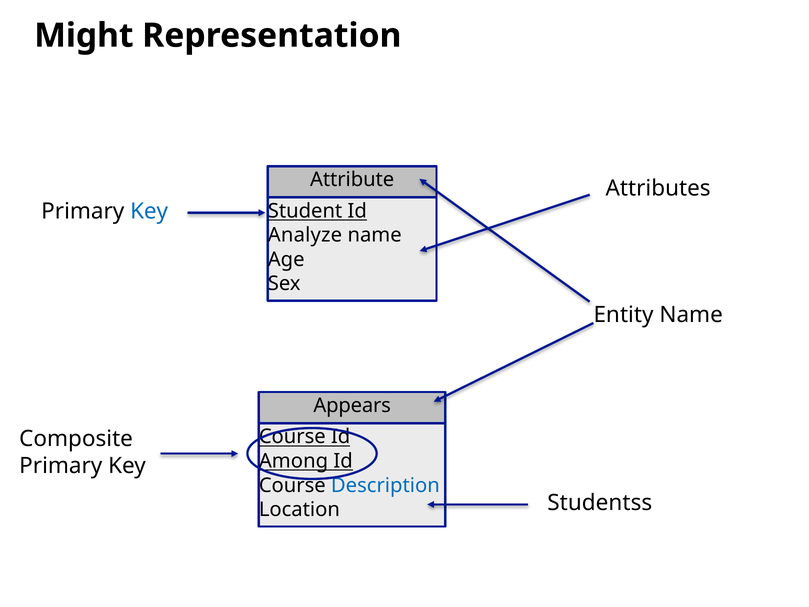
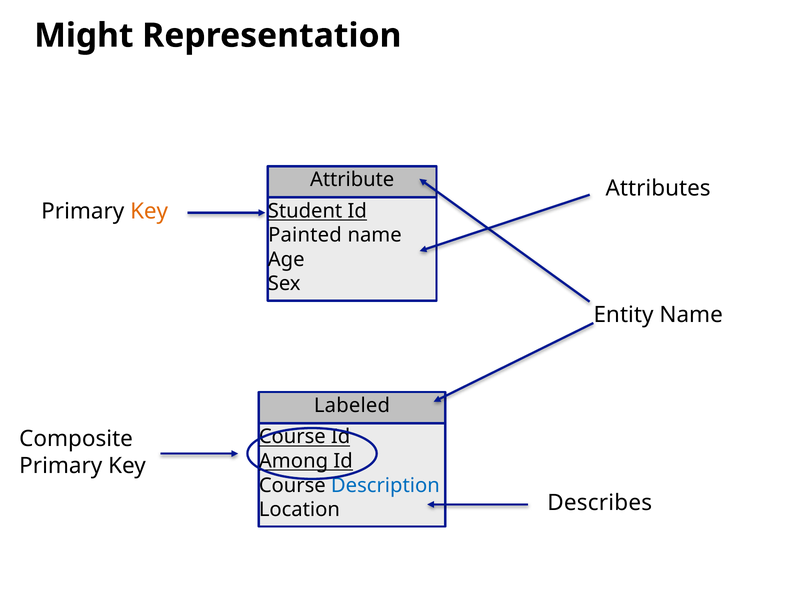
Key at (149, 211) colour: blue -> orange
Analyze: Analyze -> Painted
Appears: Appears -> Labeled
Studentss: Studentss -> Describes
